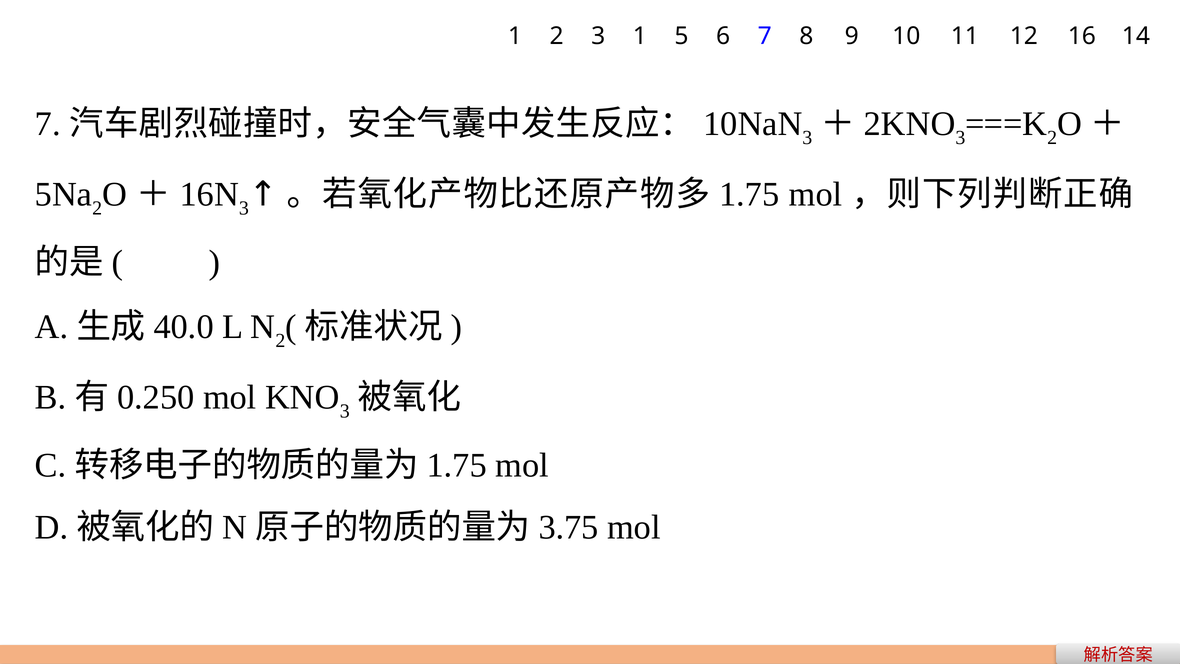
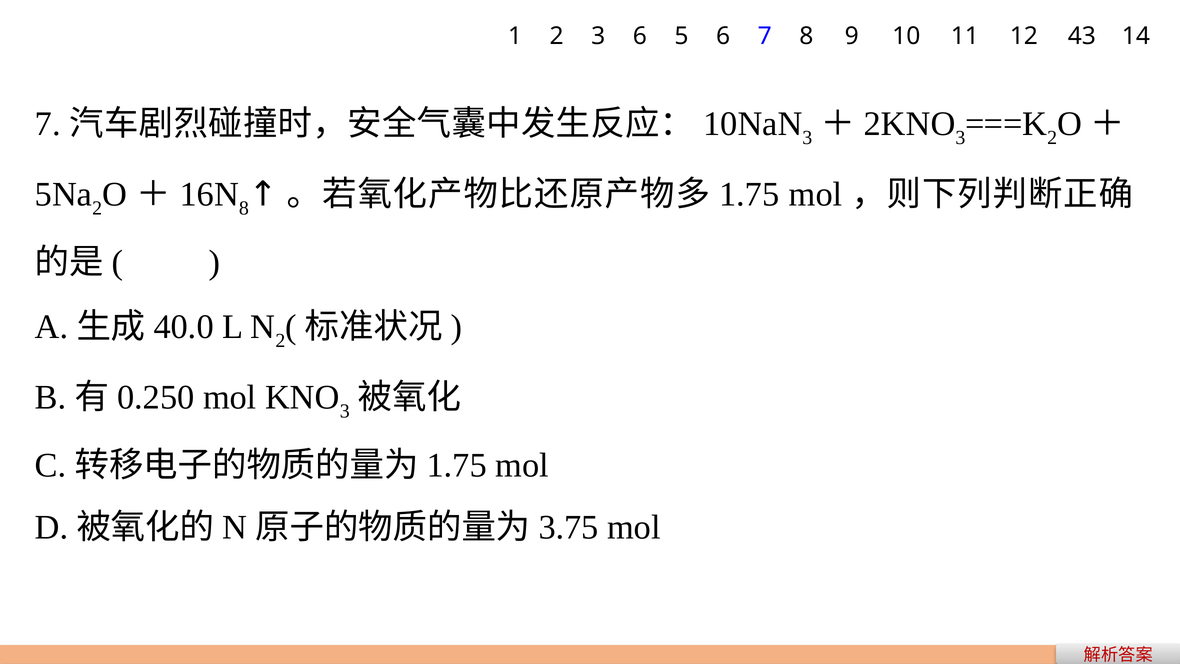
3 1: 1 -> 6
16: 16 -> 43
3 at (244, 208): 3 -> 8
